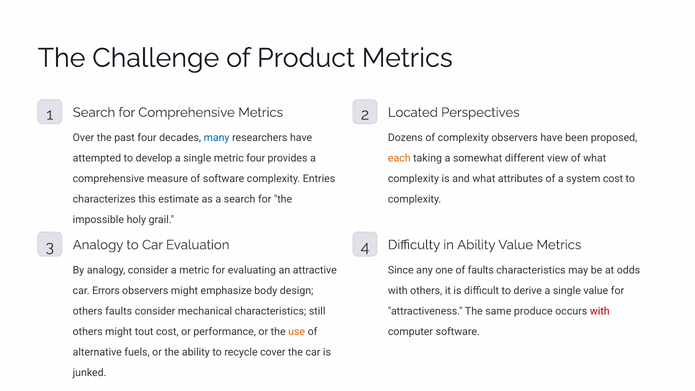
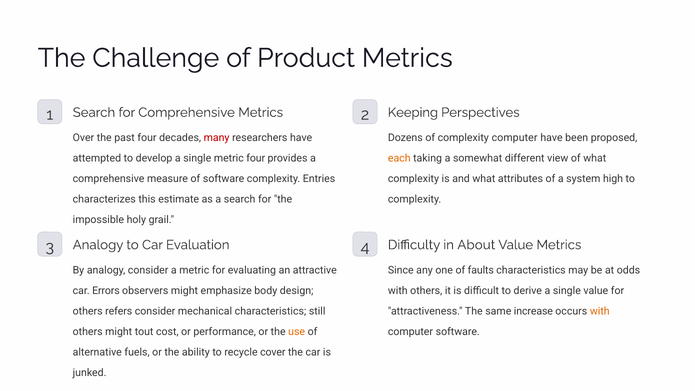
Located: Located -> Keeping
many colour: blue -> red
complexity observers: observers -> computer
system cost: cost -> high
in Ability: Ability -> About
others faults: faults -> refers
produce: produce -> increase
with at (600, 311) colour: red -> orange
